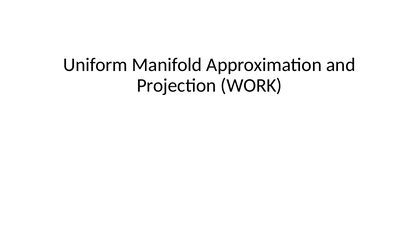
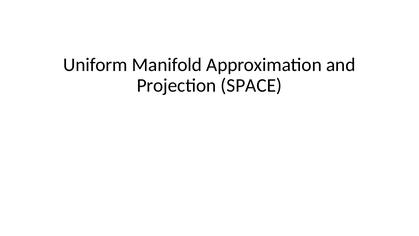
WORK: WORK -> SPACE
